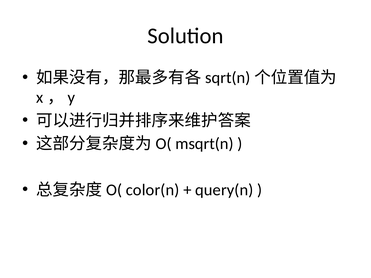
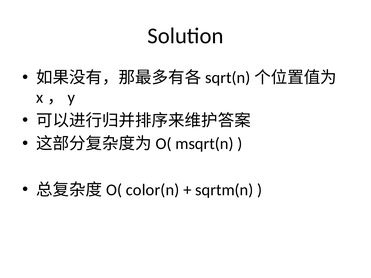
query(n: query(n -> sqrtm(n
